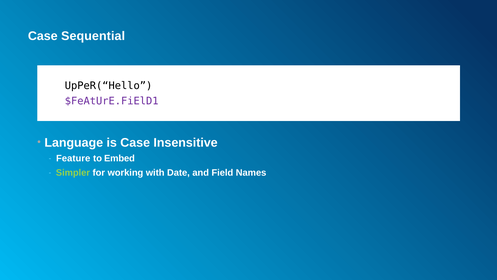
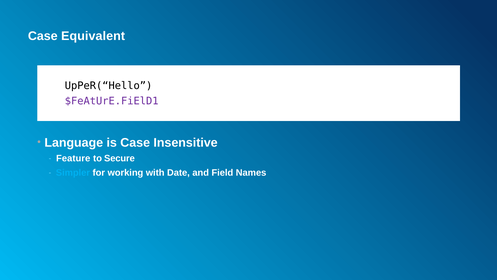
Sequential: Sequential -> Equivalent
Embed: Embed -> Secure
Simpler colour: light green -> light blue
